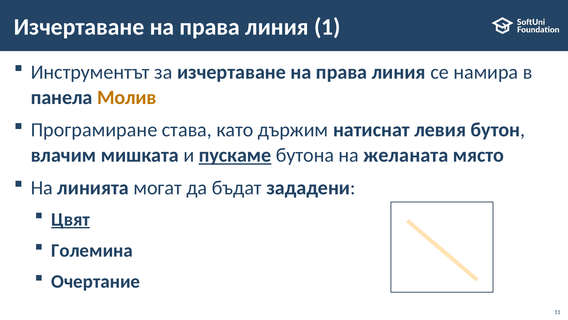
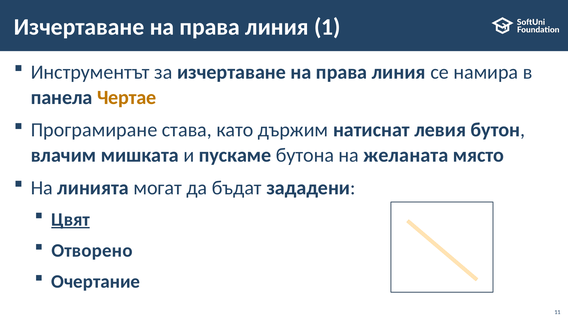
Молив: Молив -> Чертае
пускаме underline: present -> none
Големина: Големина -> Отворено
